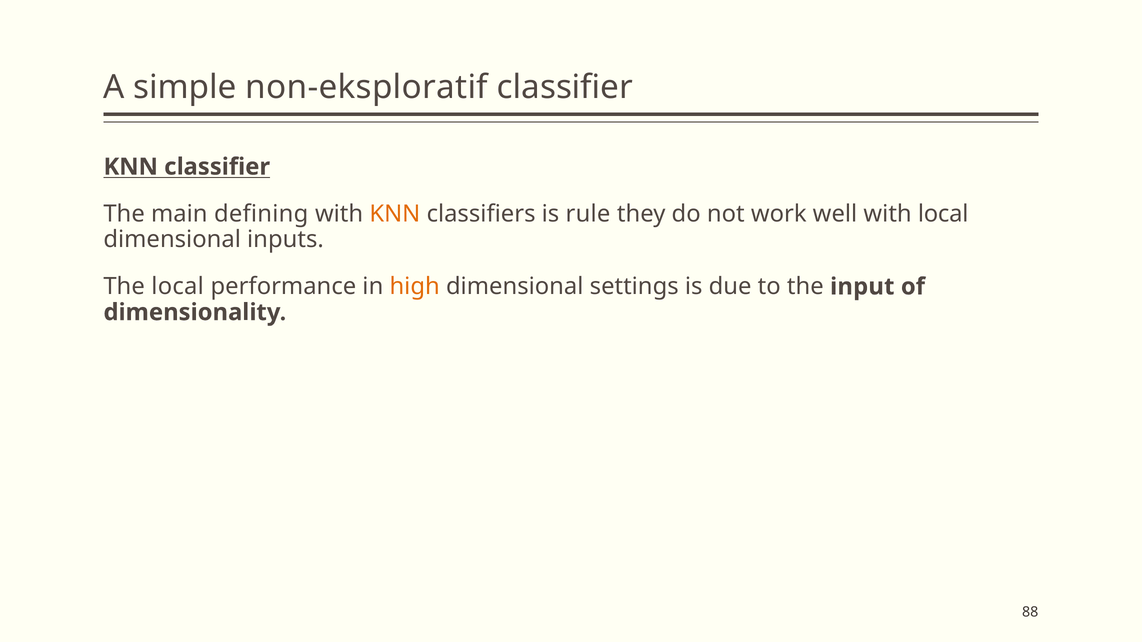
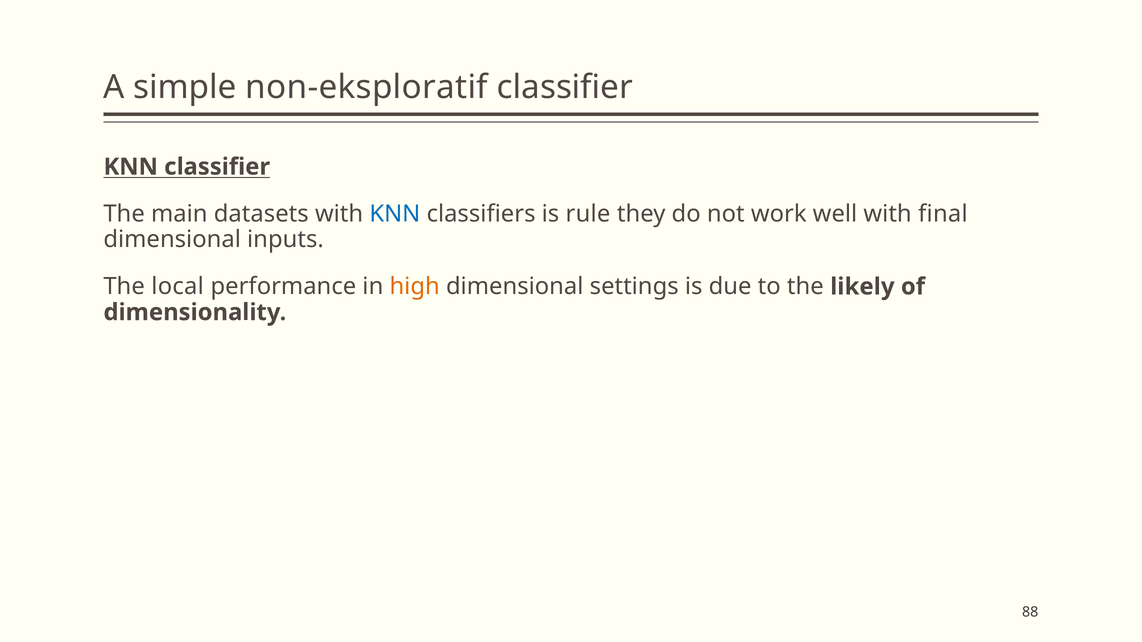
defining: defining -> datasets
KNN at (395, 214) colour: orange -> blue
with local: local -> final
input: input -> likely
